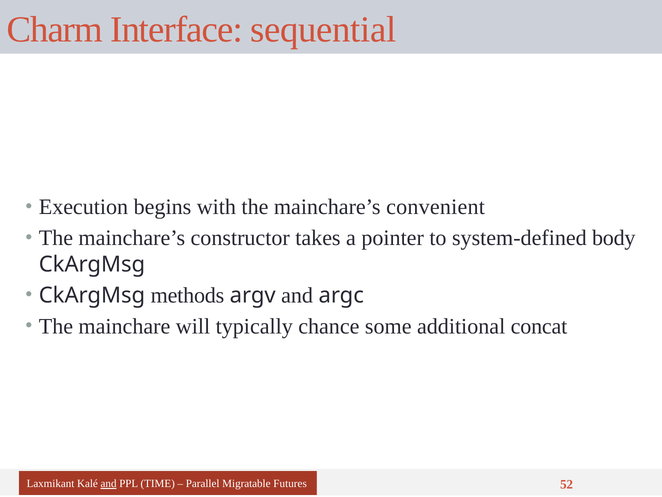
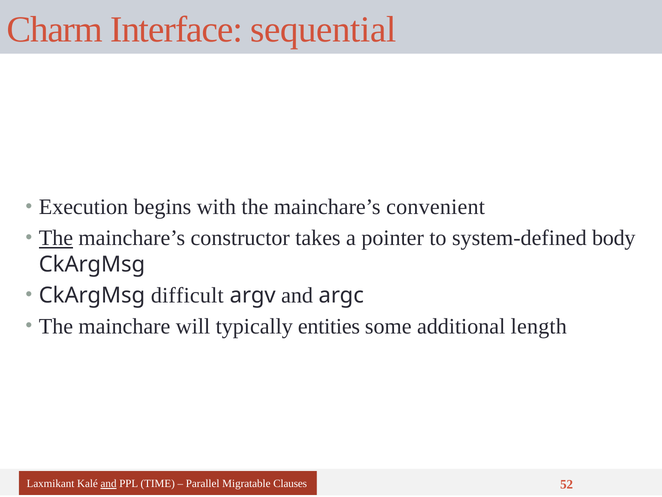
The at (56, 238) underline: none -> present
methods: methods -> difficult
chance: chance -> entities
concat: concat -> length
Futures: Futures -> Clauses
